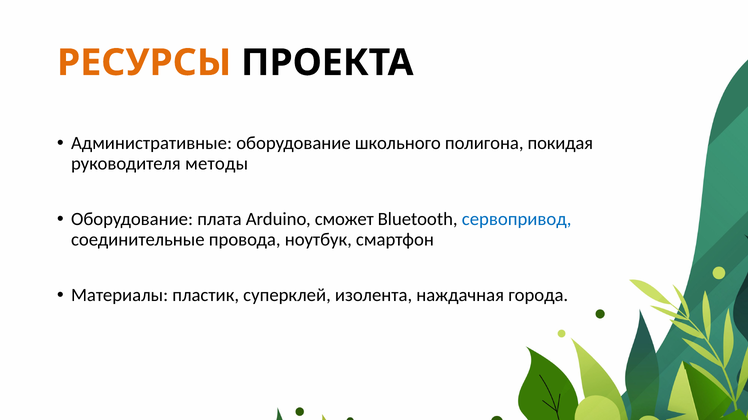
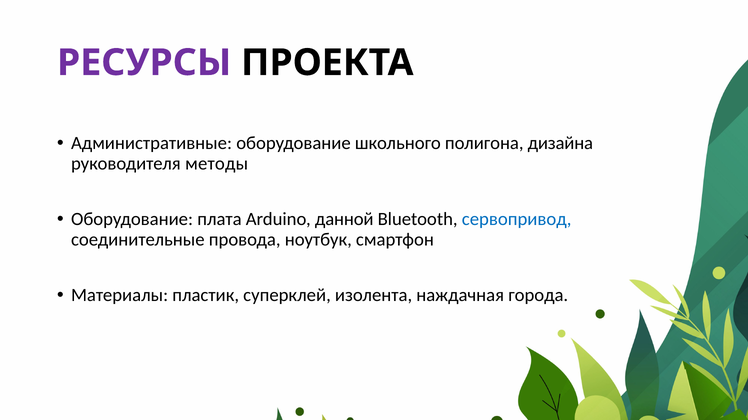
РЕСУРСЫ colour: orange -> purple
покидая: покидая -> дизайна
сможет: сможет -> данной
